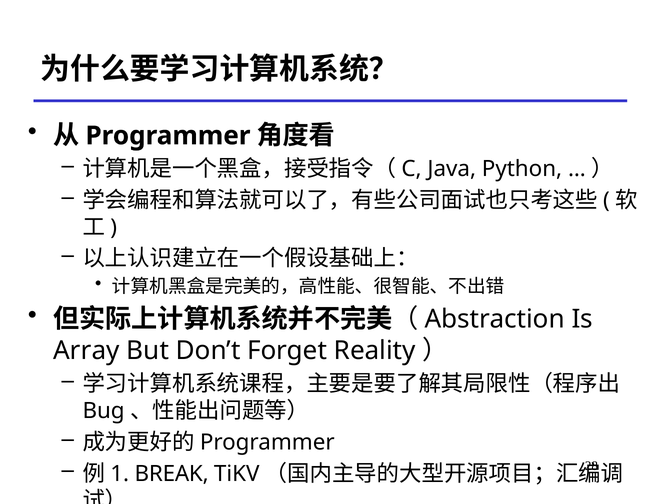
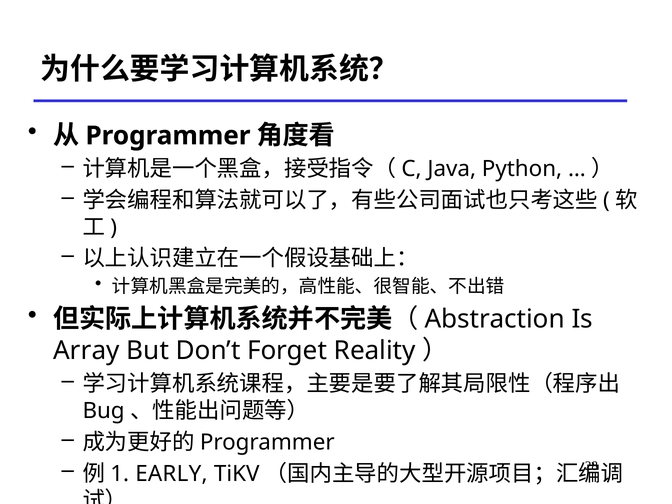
BREAK: BREAK -> EARLY
